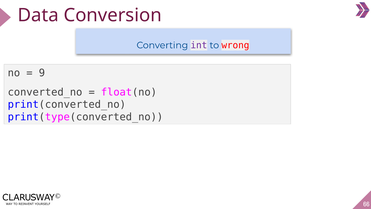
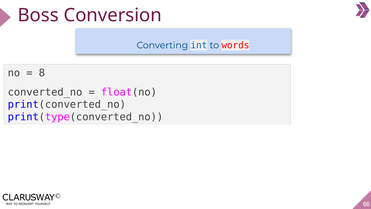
Data: Data -> Boss
int colour: purple -> blue
wrong: wrong -> words
9: 9 -> 8
